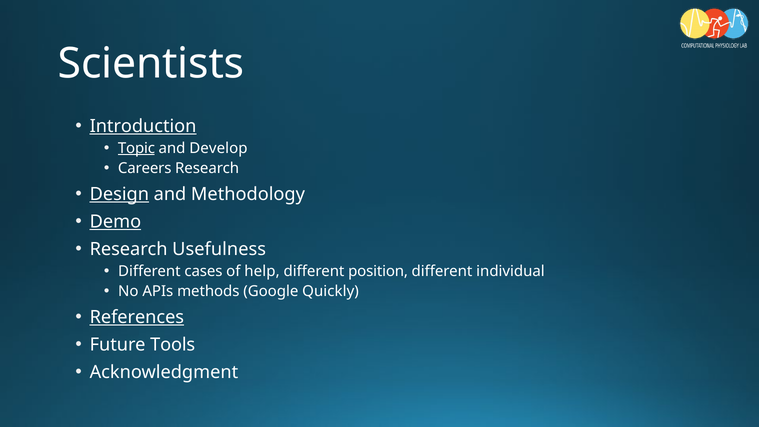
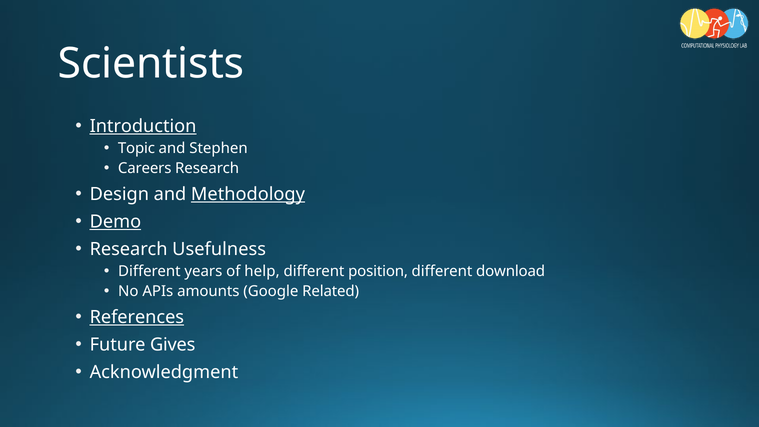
Topic underline: present -> none
Develop: Develop -> Stephen
Design underline: present -> none
Methodology underline: none -> present
cases: cases -> years
individual: individual -> download
methods: methods -> amounts
Quickly: Quickly -> Related
Tools: Tools -> Gives
